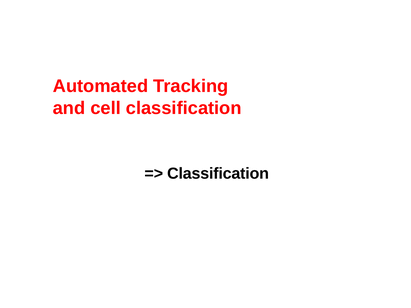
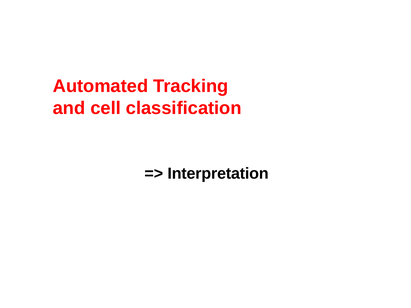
Classification at (218, 174): Classification -> Interpretation
